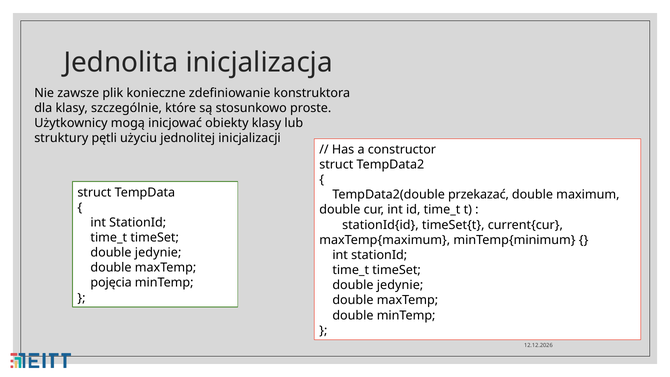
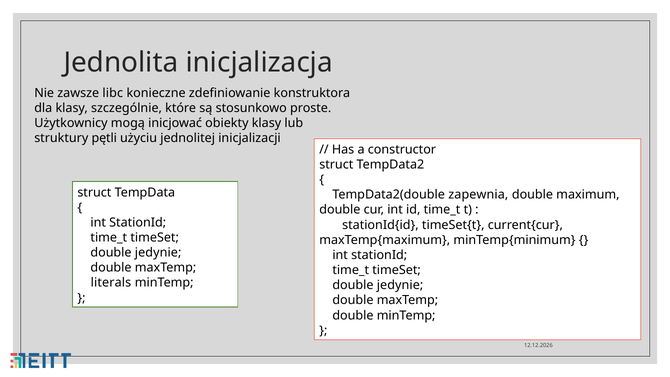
plik: plik -> libc
przekazać: przekazać -> zapewnia
pojęcia: pojęcia -> literals
